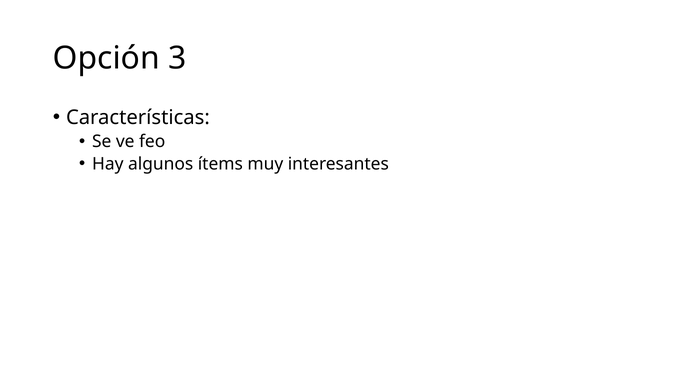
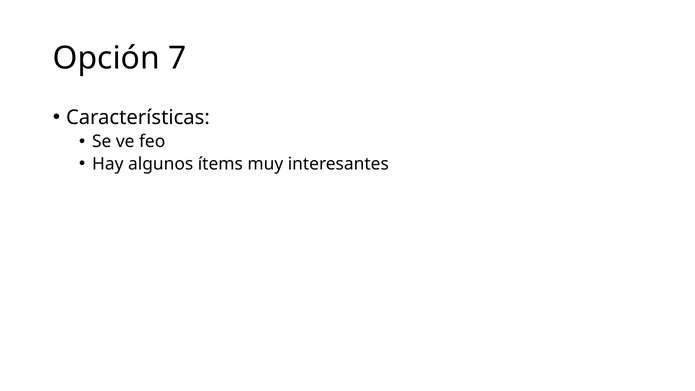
3: 3 -> 7
